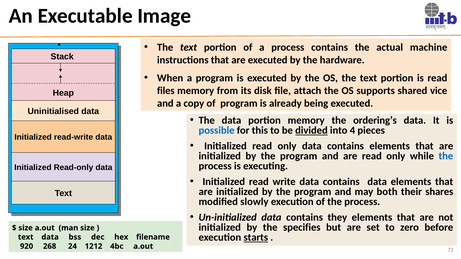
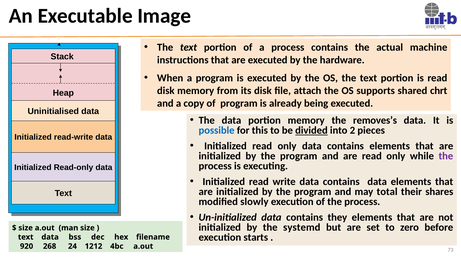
files at (166, 91): files -> disk
vice: vice -> chrt
ordering’s: ordering’s -> removes’s
4: 4 -> 2
the at (446, 156) colour: blue -> purple
both: both -> total
specifies: specifies -> systemd
starts underline: present -> none
